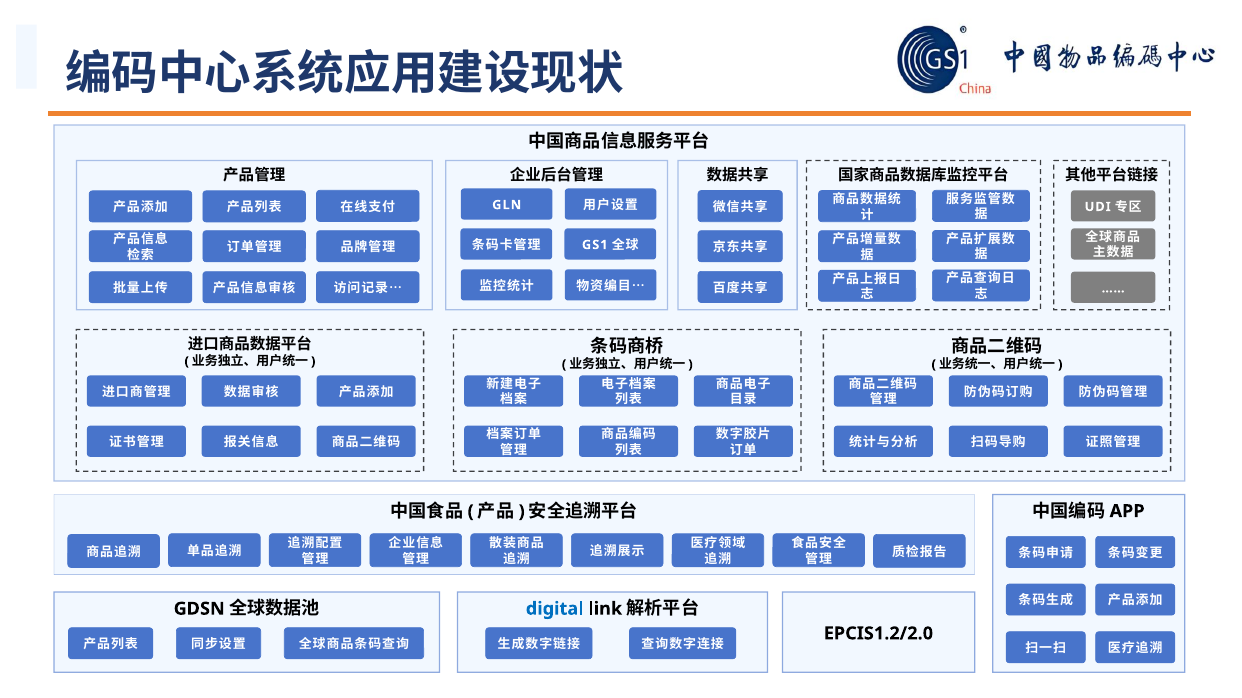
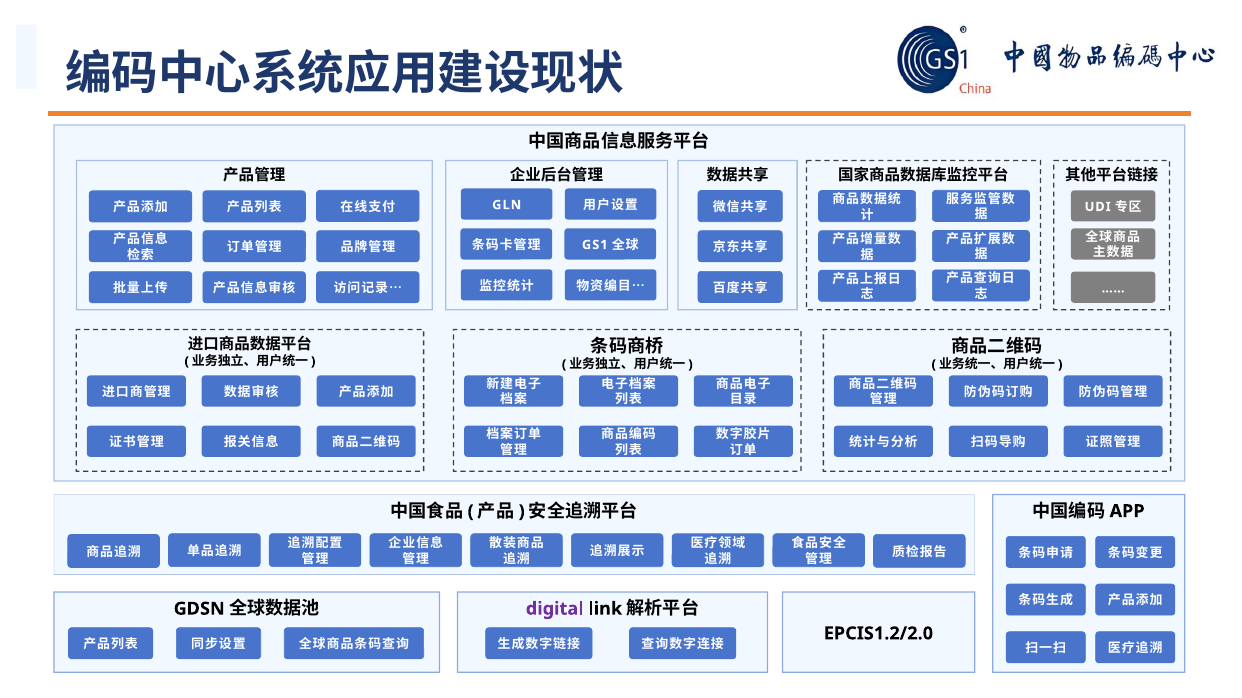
digital colour: blue -> purple
